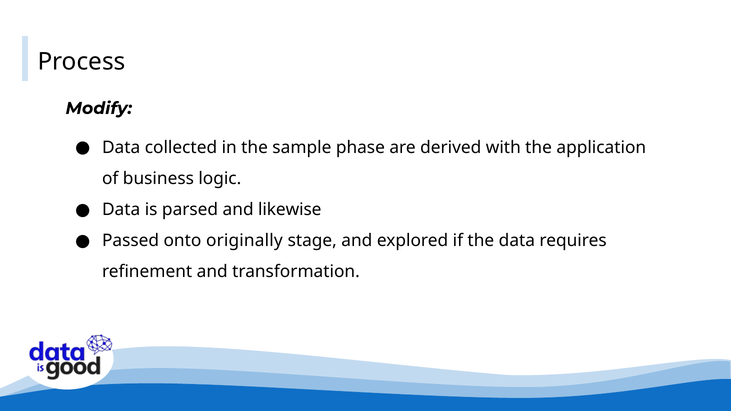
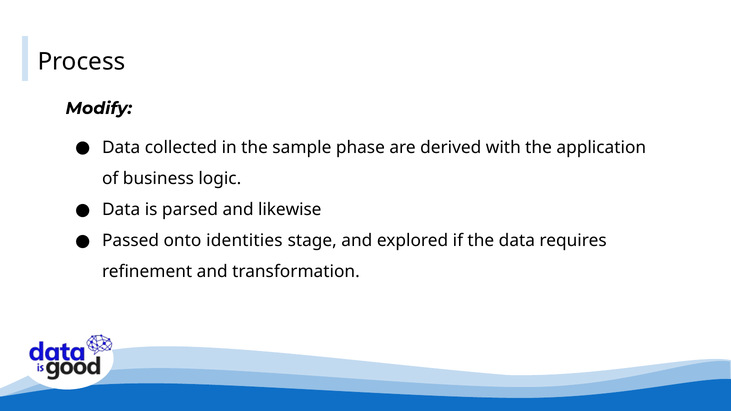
originally: originally -> identities
